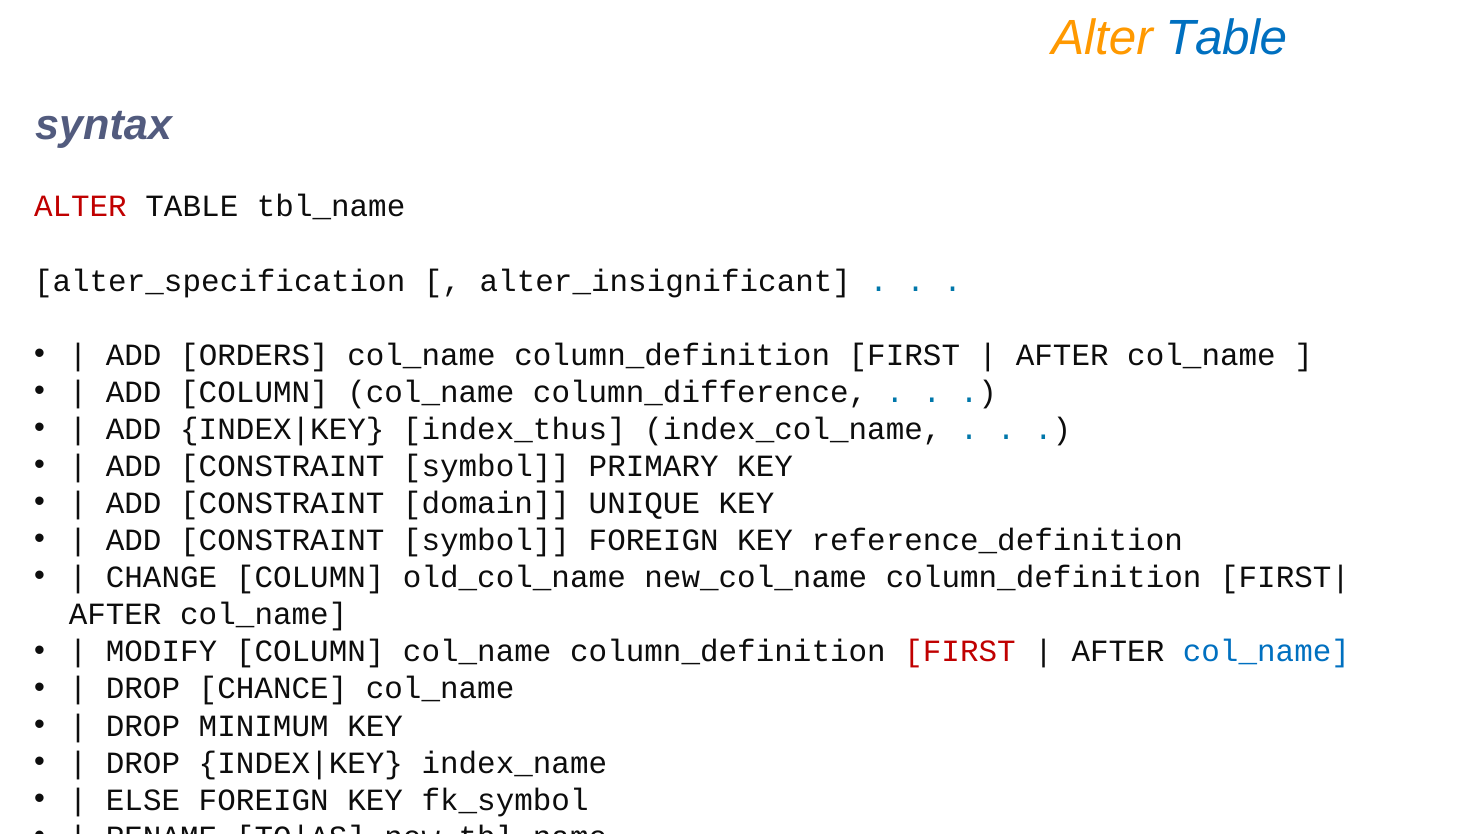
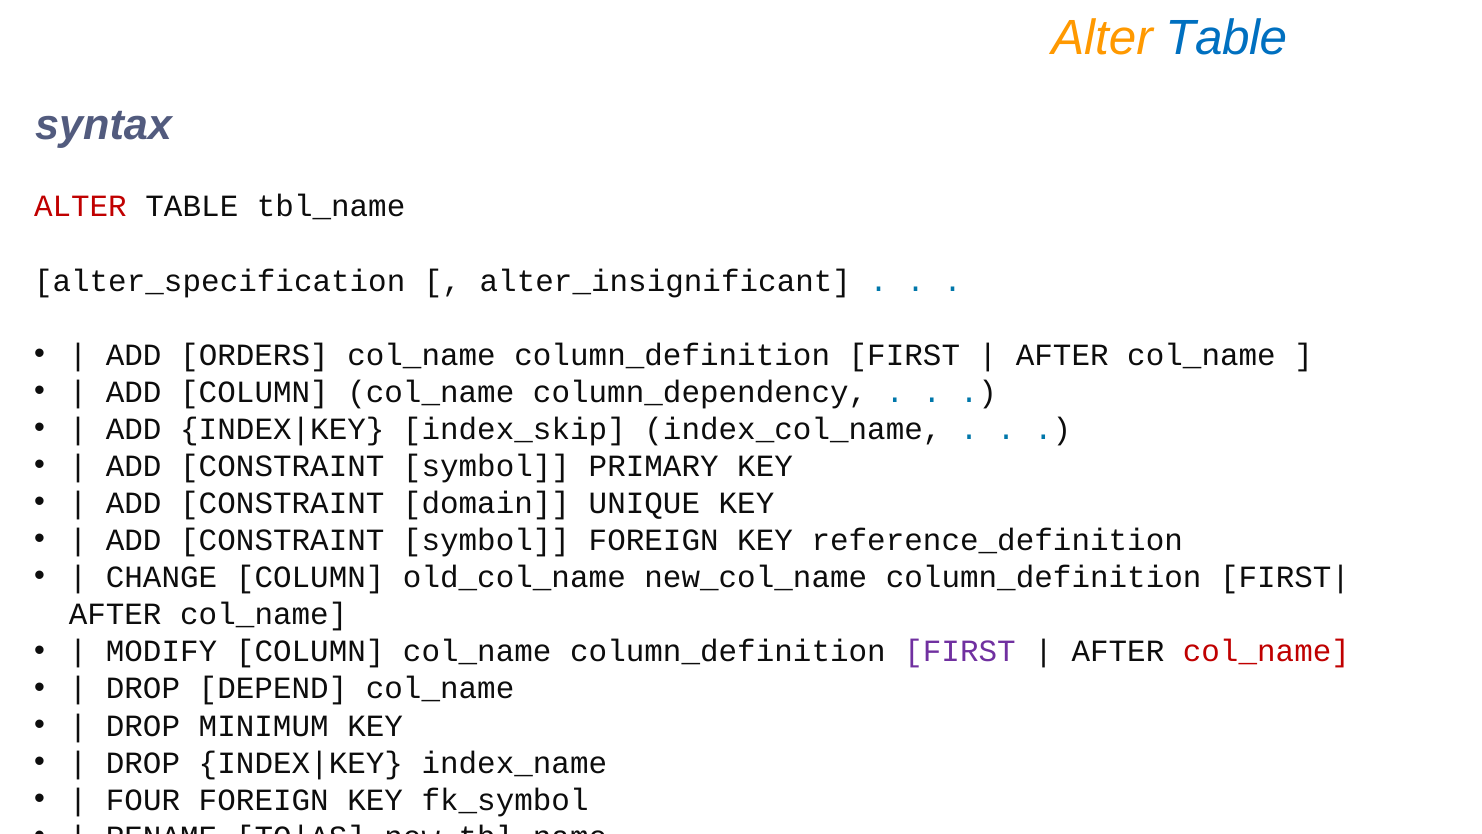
column_difference: column_difference -> column_dependency
index_thus: index_thus -> index_skip
FIRST at (960, 651) colour: red -> purple
col_name at (1266, 651) colour: blue -> red
CHANCE: CHANCE -> DEPEND
ELSE: ELSE -> FOUR
